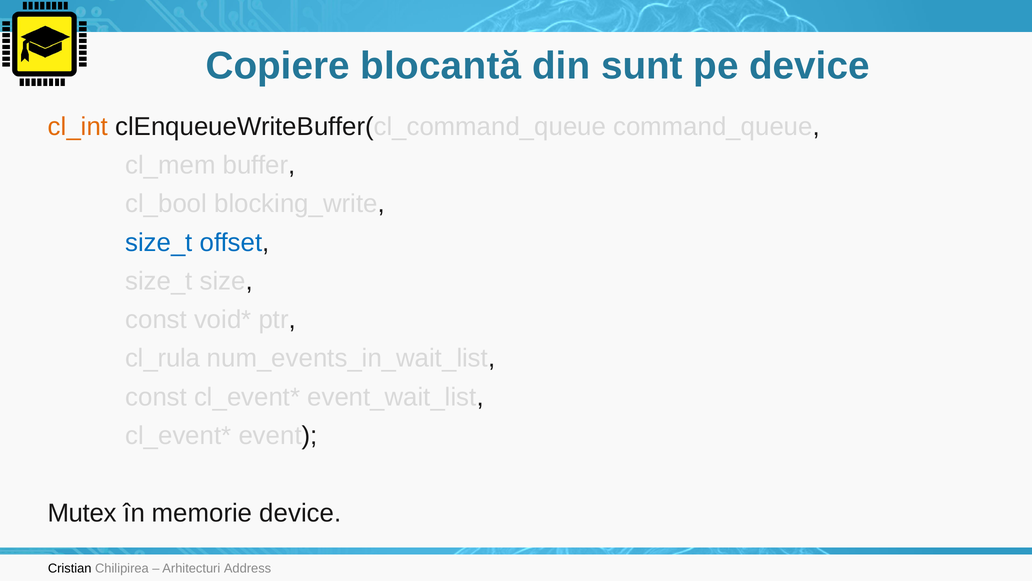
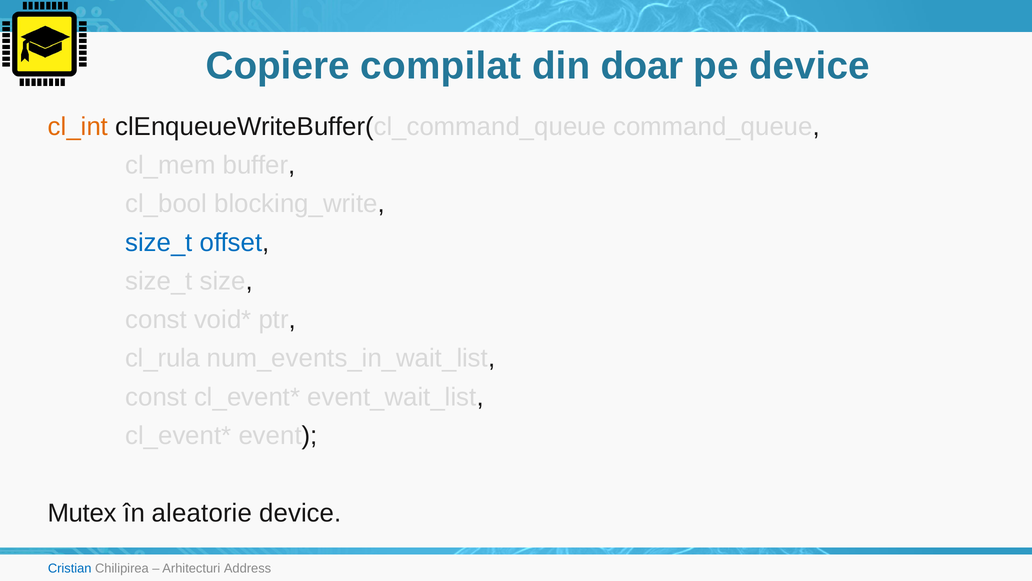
blocantă: blocantă -> compilat
sunt: sunt -> doar
memorie: memorie -> aleatorie
Cristian colour: black -> blue
